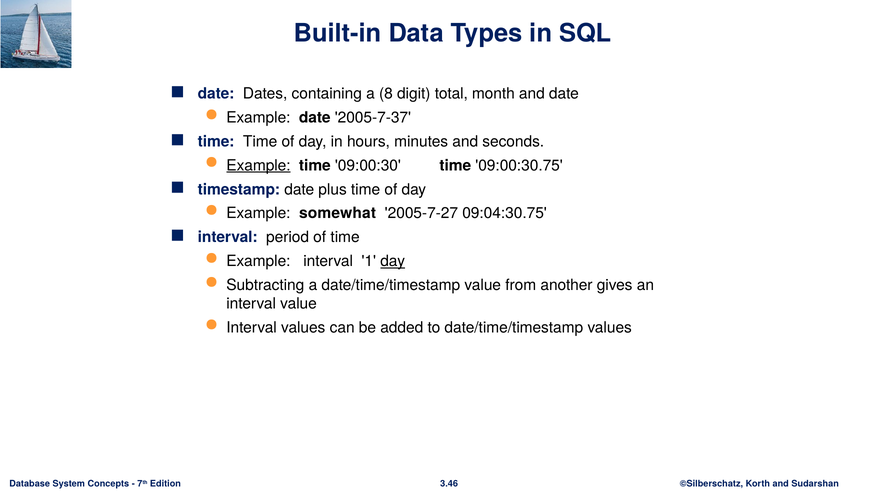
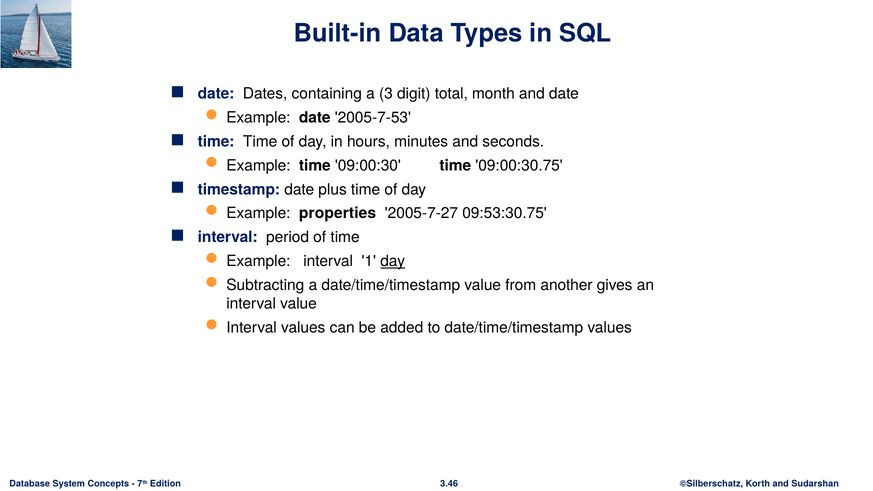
8: 8 -> 3
2005-7-37: 2005-7-37 -> 2005-7-53
Example at (258, 165) underline: present -> none
somewhat: somewhat -> properties
09:04:30.75: 09:04:30.75 -> 09:53:30.75
